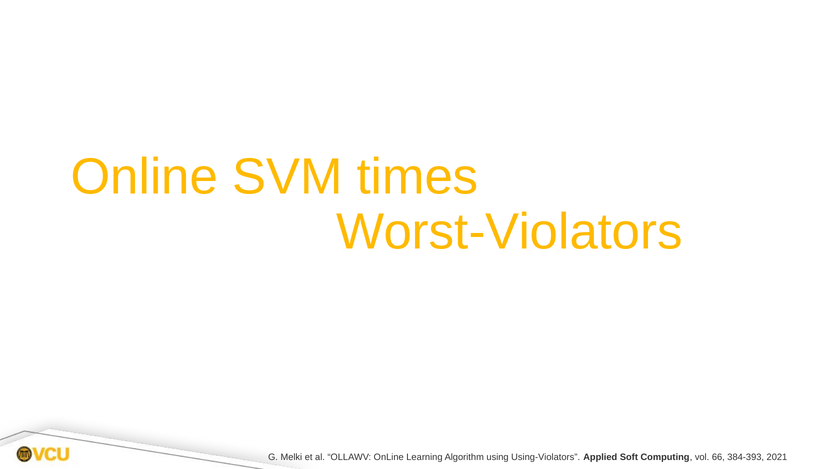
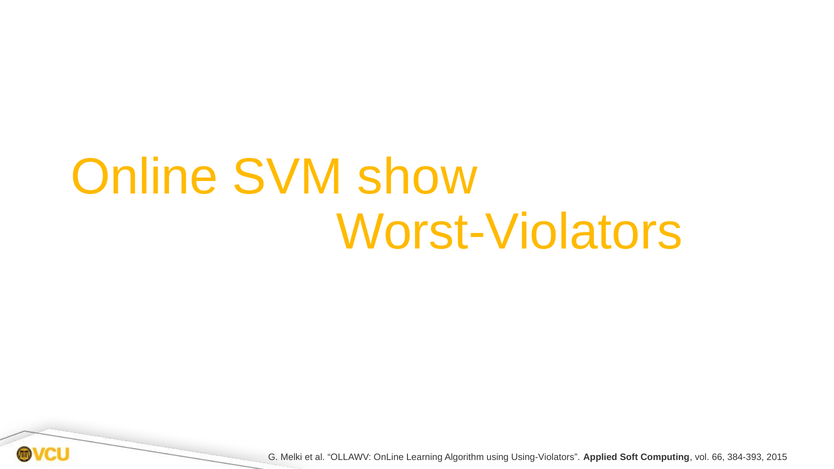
times: times -> show
2021: 2021 -> 2015
